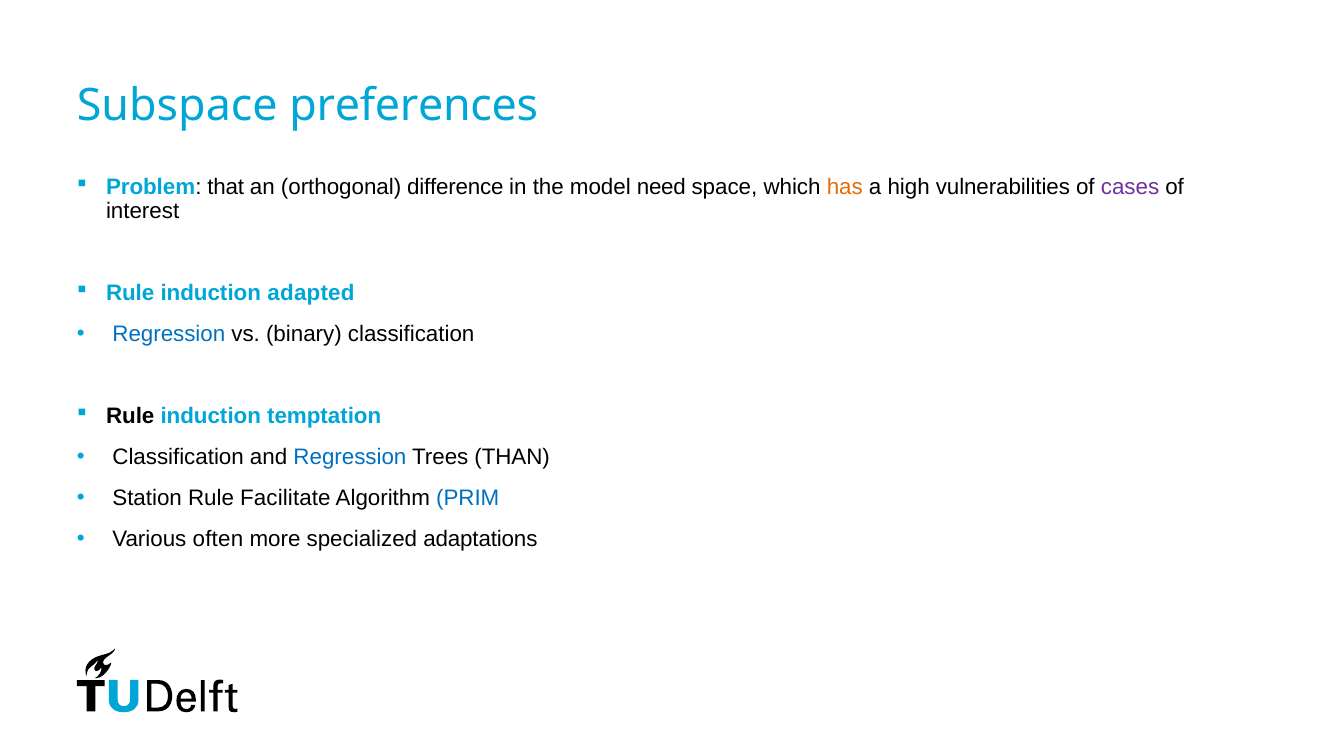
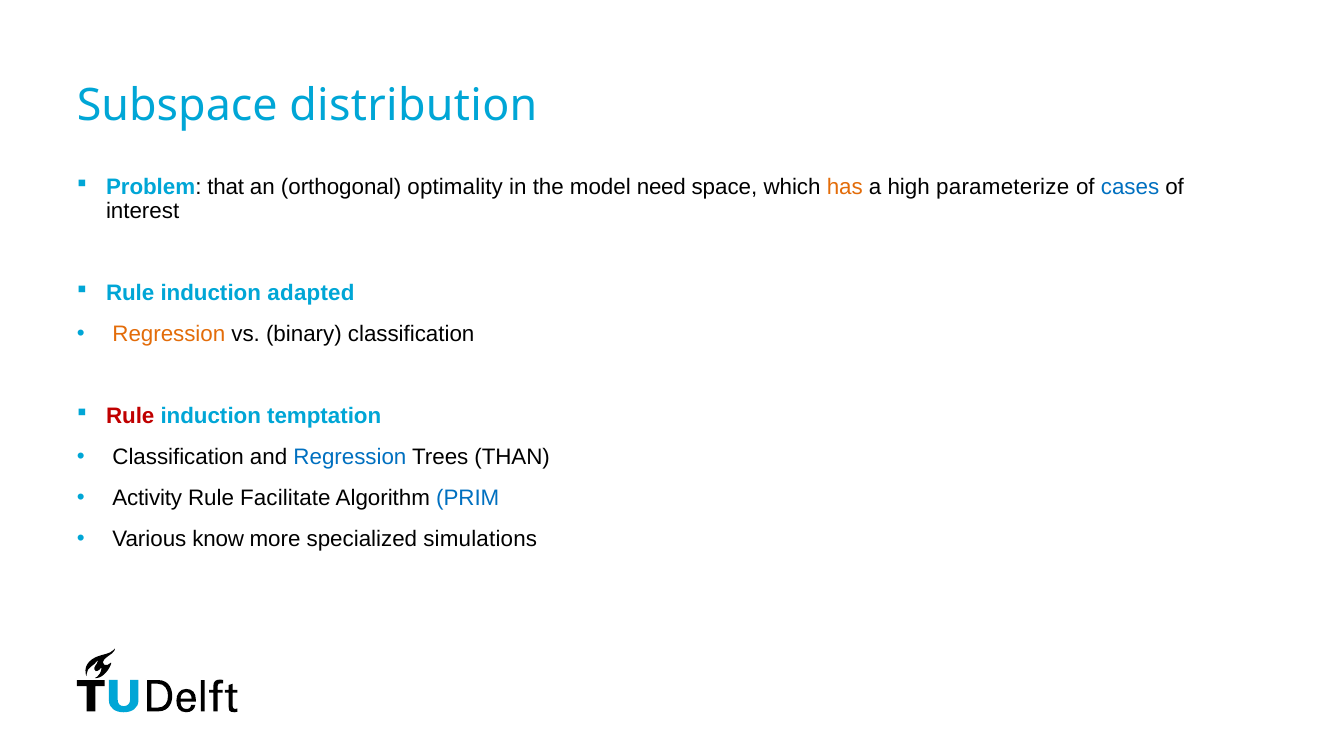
preferences: preferences -> distribution
difference: difference -> optimality
vulnerabilities: vulnerabilities -> parameterize
cases colour: purple -> blue
Regression at (169, 334) colour: blue -> orange
Rule at (130, 416) colour: black -> red
Station: Station -> Activity
often: often -> know
adaptations: adaptations -> simulations
